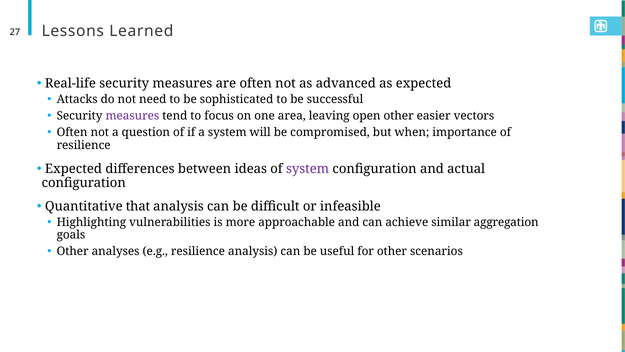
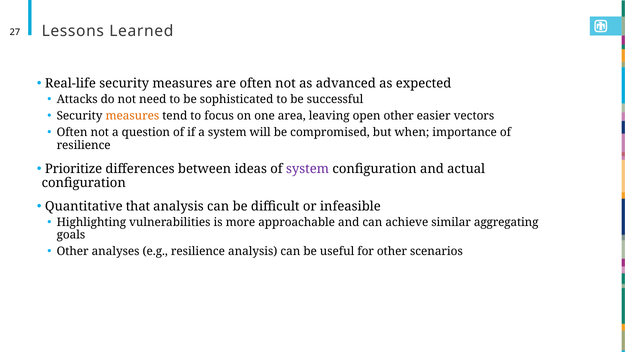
measures at (132, 116) colour: purple -> orange
Expected at (73, 169): Expected -> Prioritize
aggregation: aggregation -> aggregating
